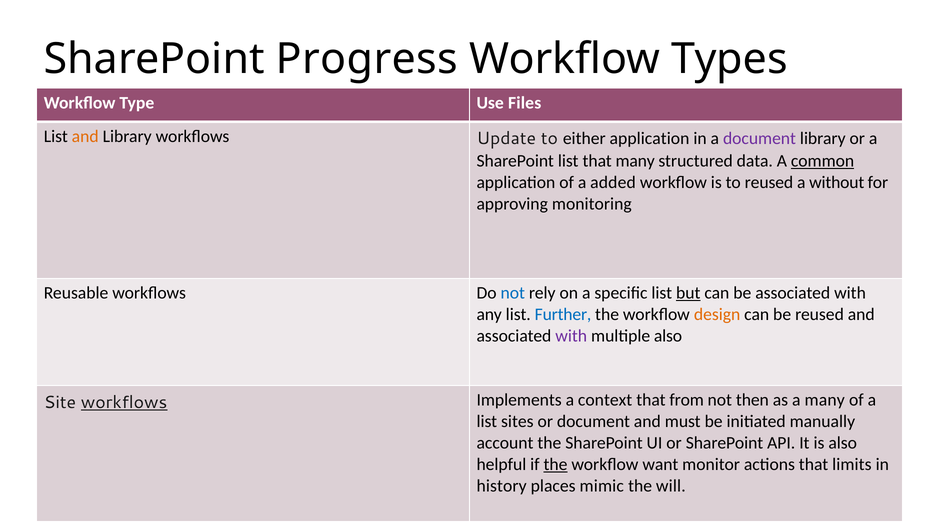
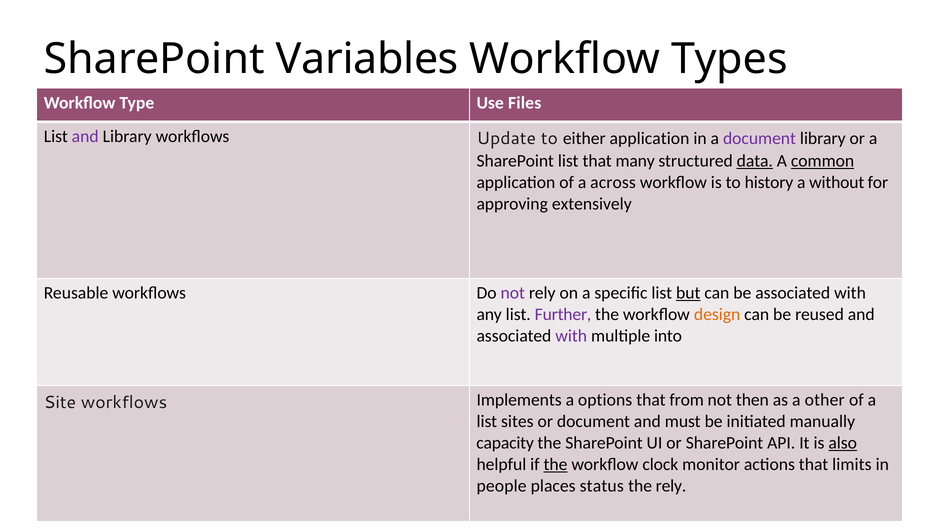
Progress: Progress -> Variables
and at (85, 136) colour: orange -> purple
data underline: none -> present
added: added -> across
to reused: reused -> history
monitoring: monitoring -> extensively
not at (513, 293) colour: blue -> purple
Further colour: blue -> purple
multiple also: also -> into
workflows at (124, 403) underline: present -> none
context: context -> options
a many: many -> other
account: account -> capacity
also at (843, 443) underline: none -> present
want: want -> clock
history: history -> people
mimic: mimic -> status
the will: will -> rely
